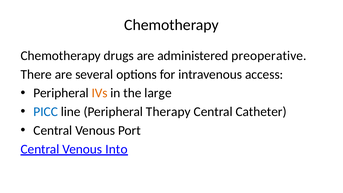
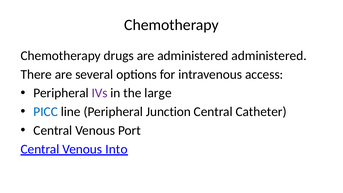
administered preoperative: preoperative -> administered
IVs colour: orange -> purple
Therapy: Therapy -> Junction
